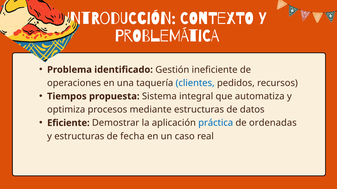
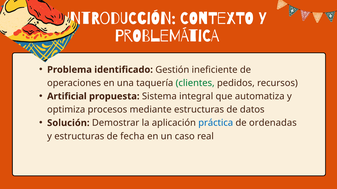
clientes colour: blue -> green
Tiempos: Tiempos -> Artificial
Eficiente: Eficiente -> Solución
